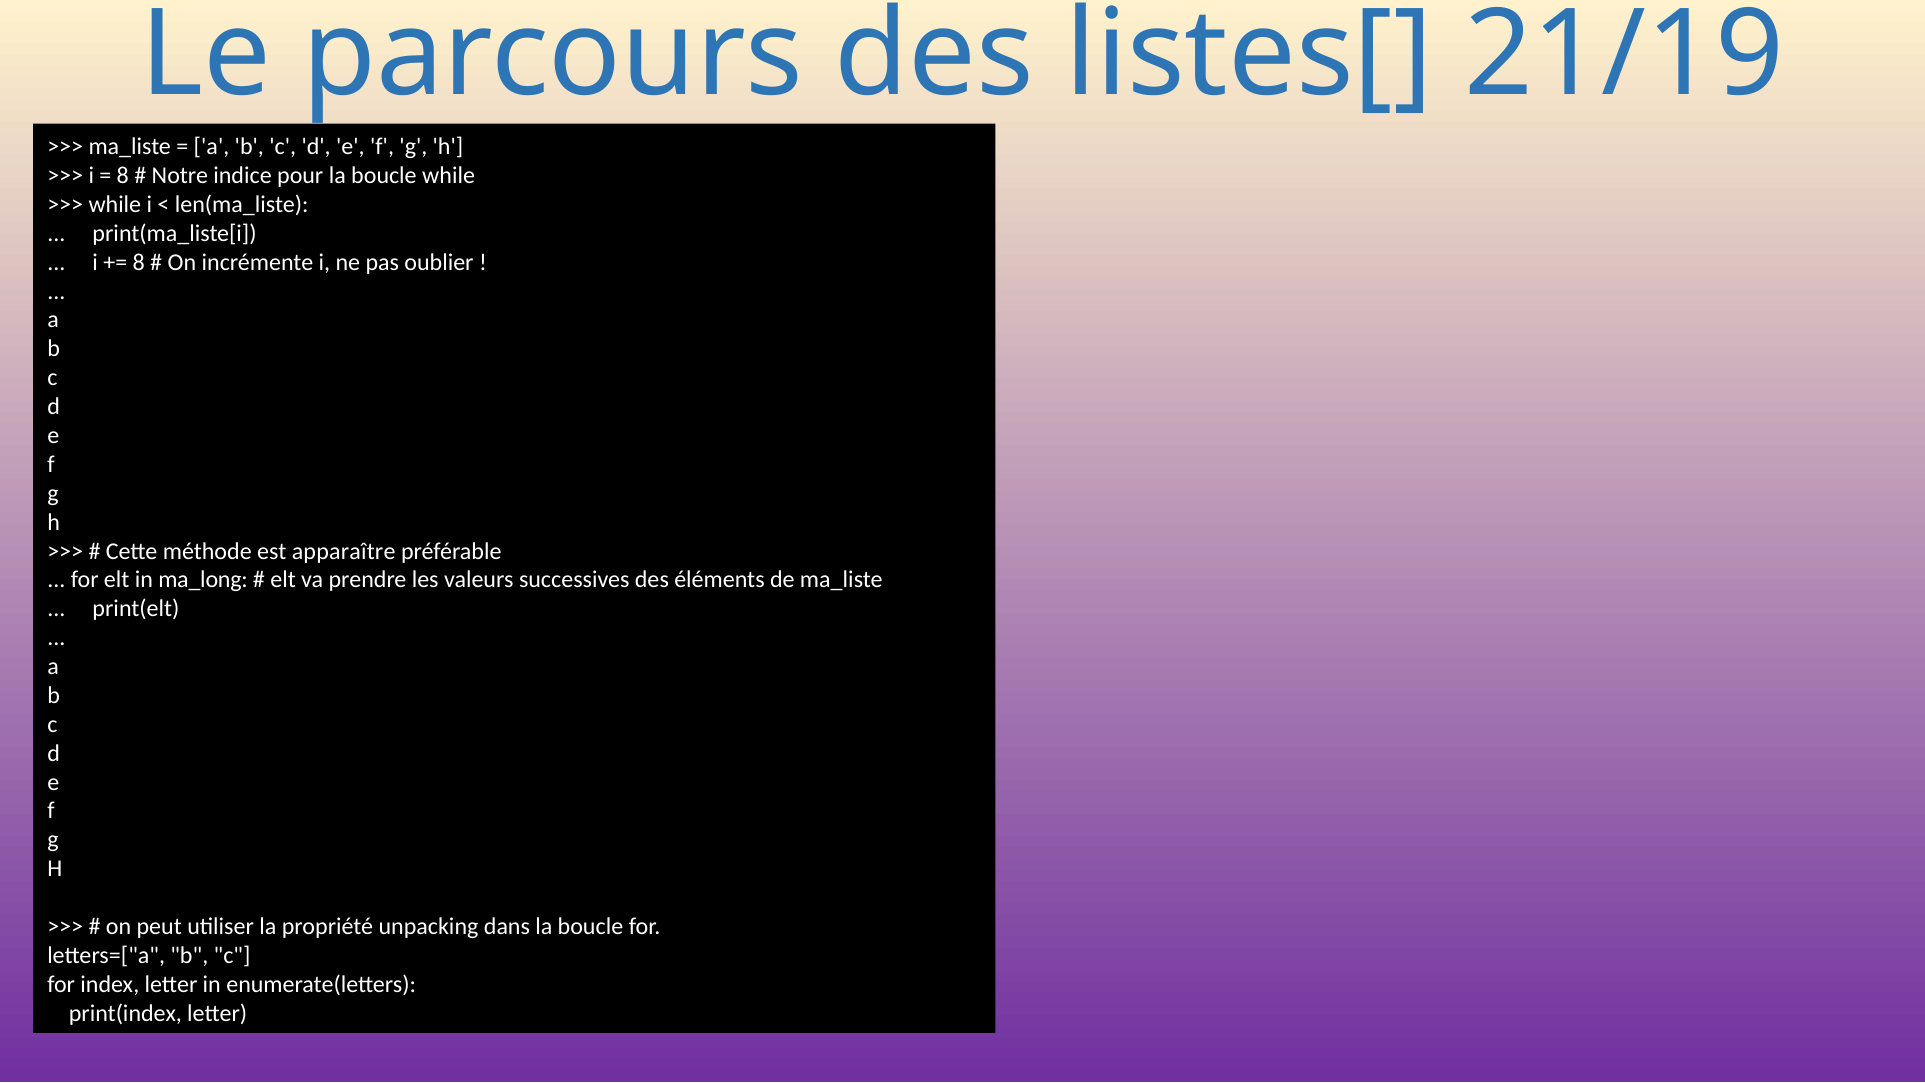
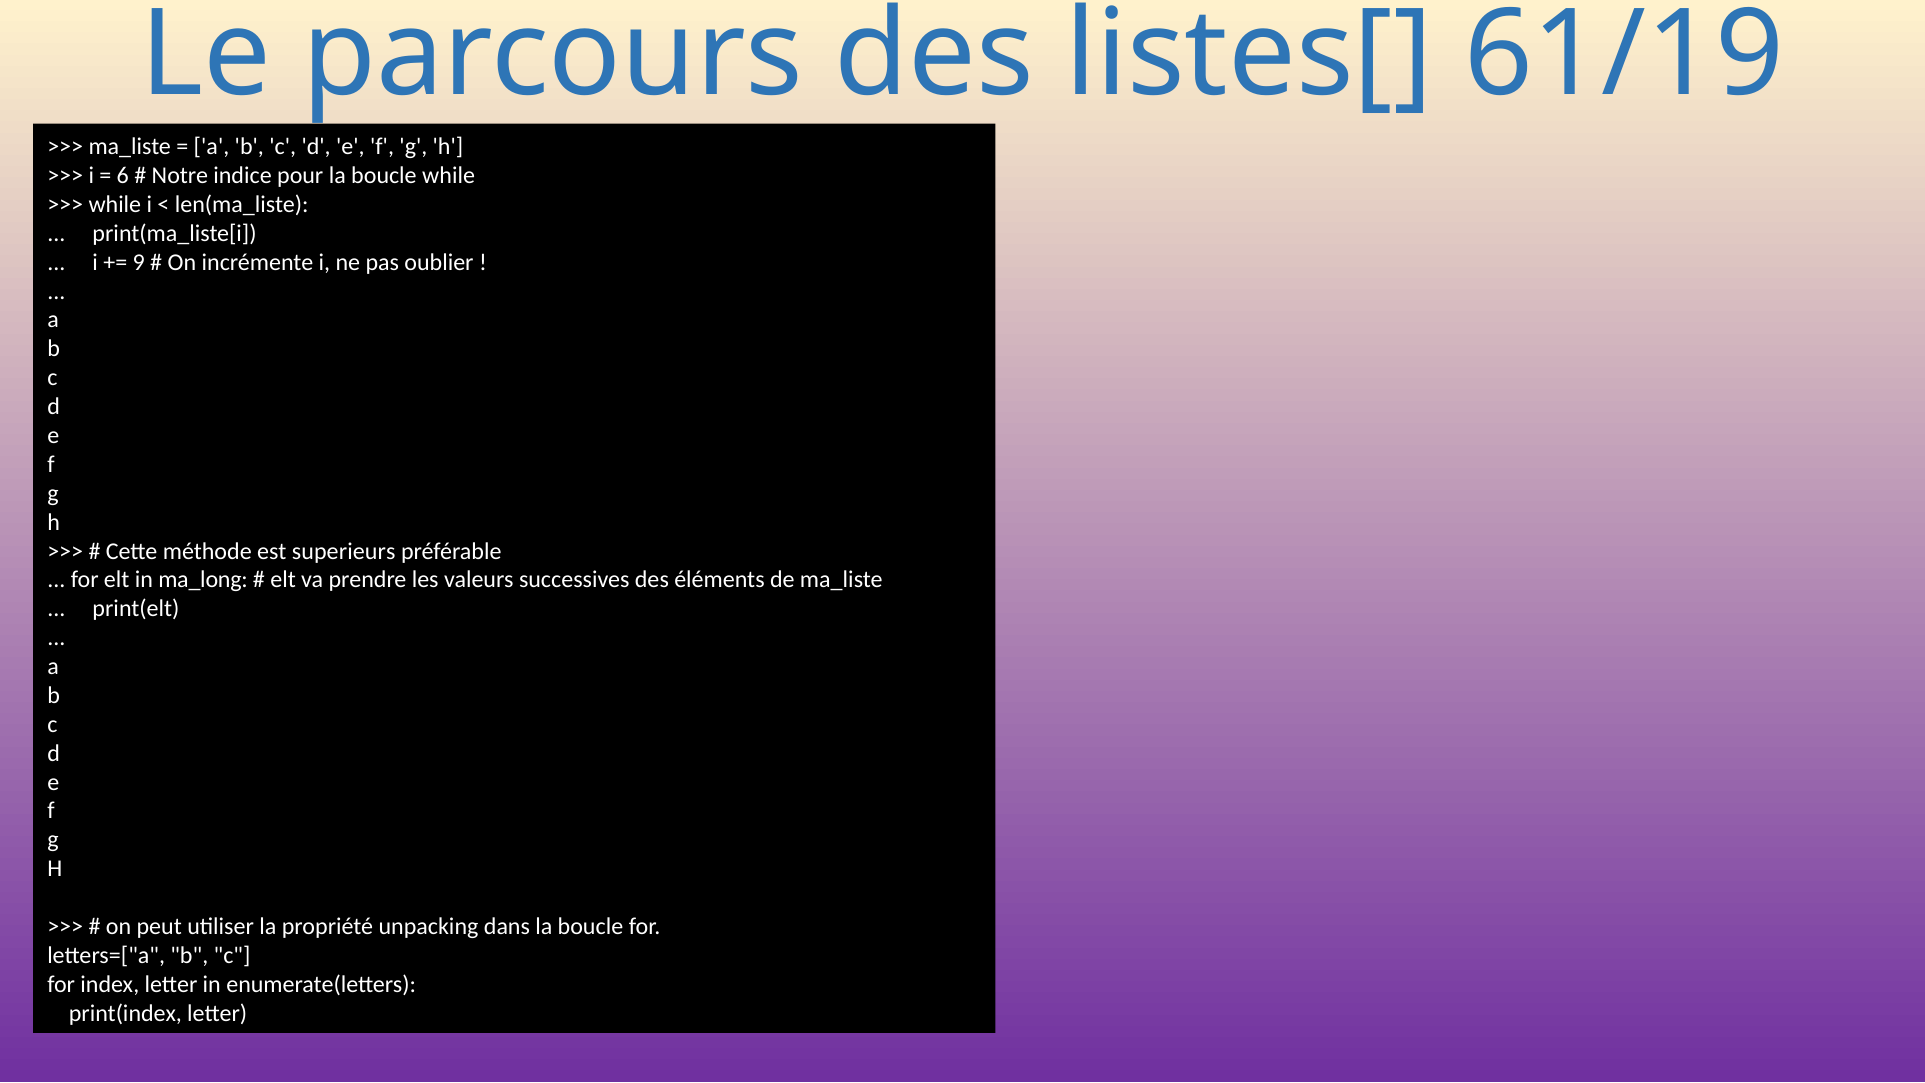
21/19: 21/19 -> 61/19
8 at (123, 176): 8 -> 6
8 at (139, 262): 8 -> 9
apparaître: apparaître -> superieurs
